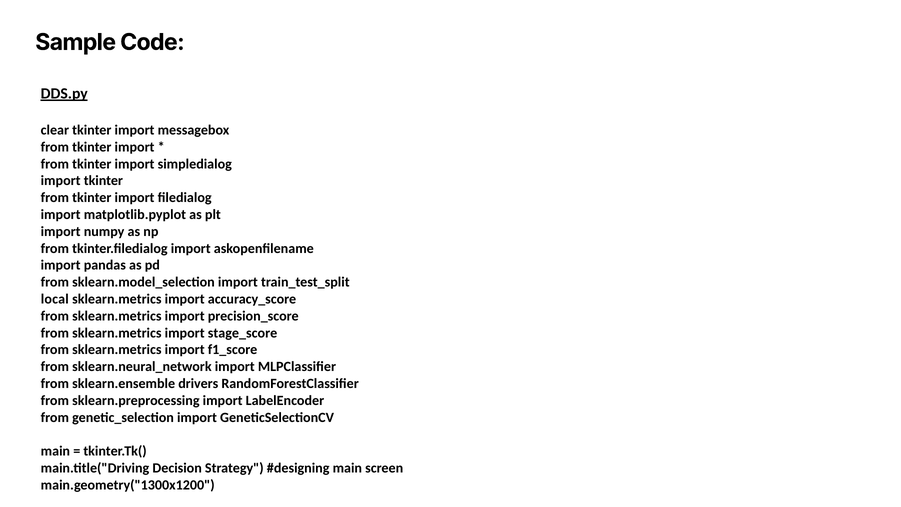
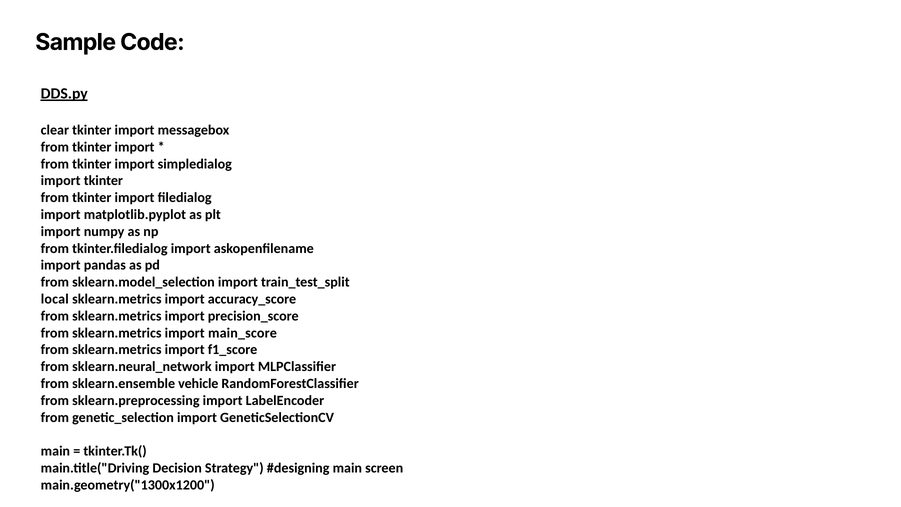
stage_score: stage_score -> main_score
drivers: drivers -> vehicle
